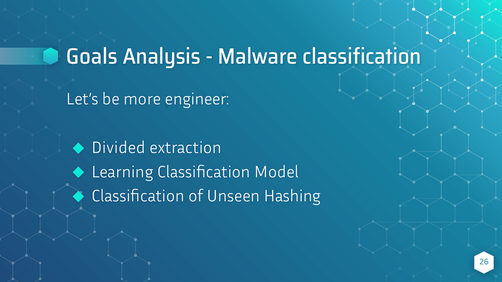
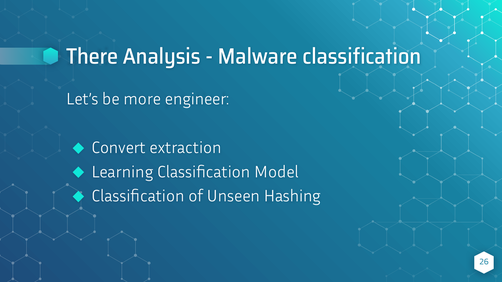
Goals: Goals -> There
Divided: Divided -> Convert
